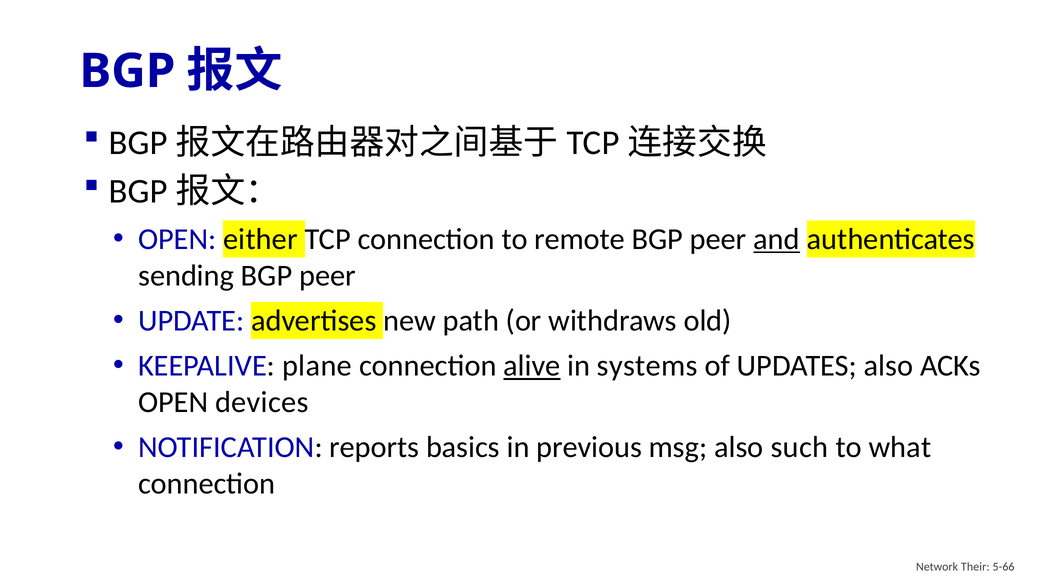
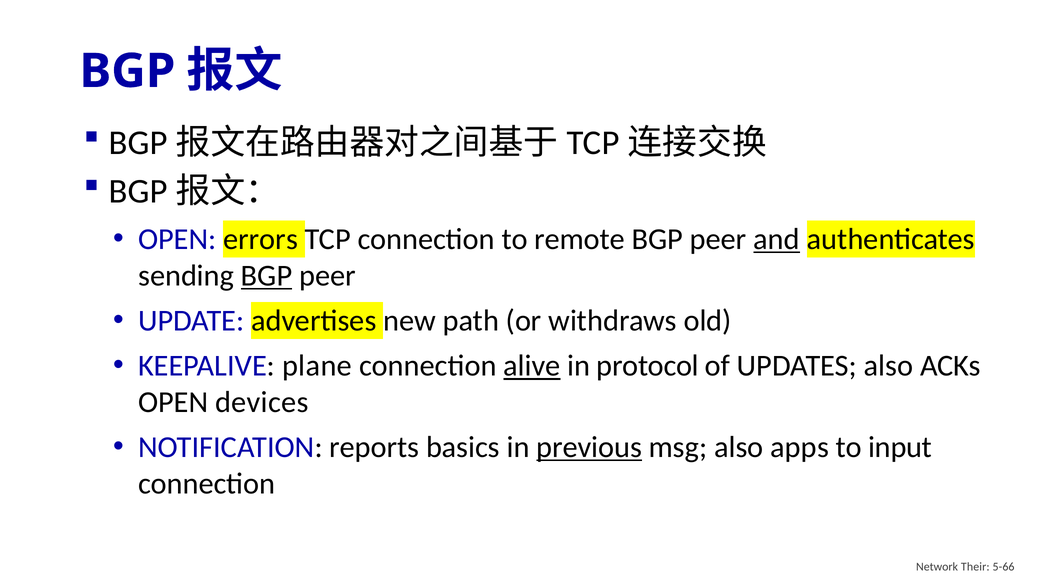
either: either -> errors
BGP at (267, 276) underline: none -> present
systems: systems -> protocol
previous underline: none -> present
such: such -> apps
what: what -> input
